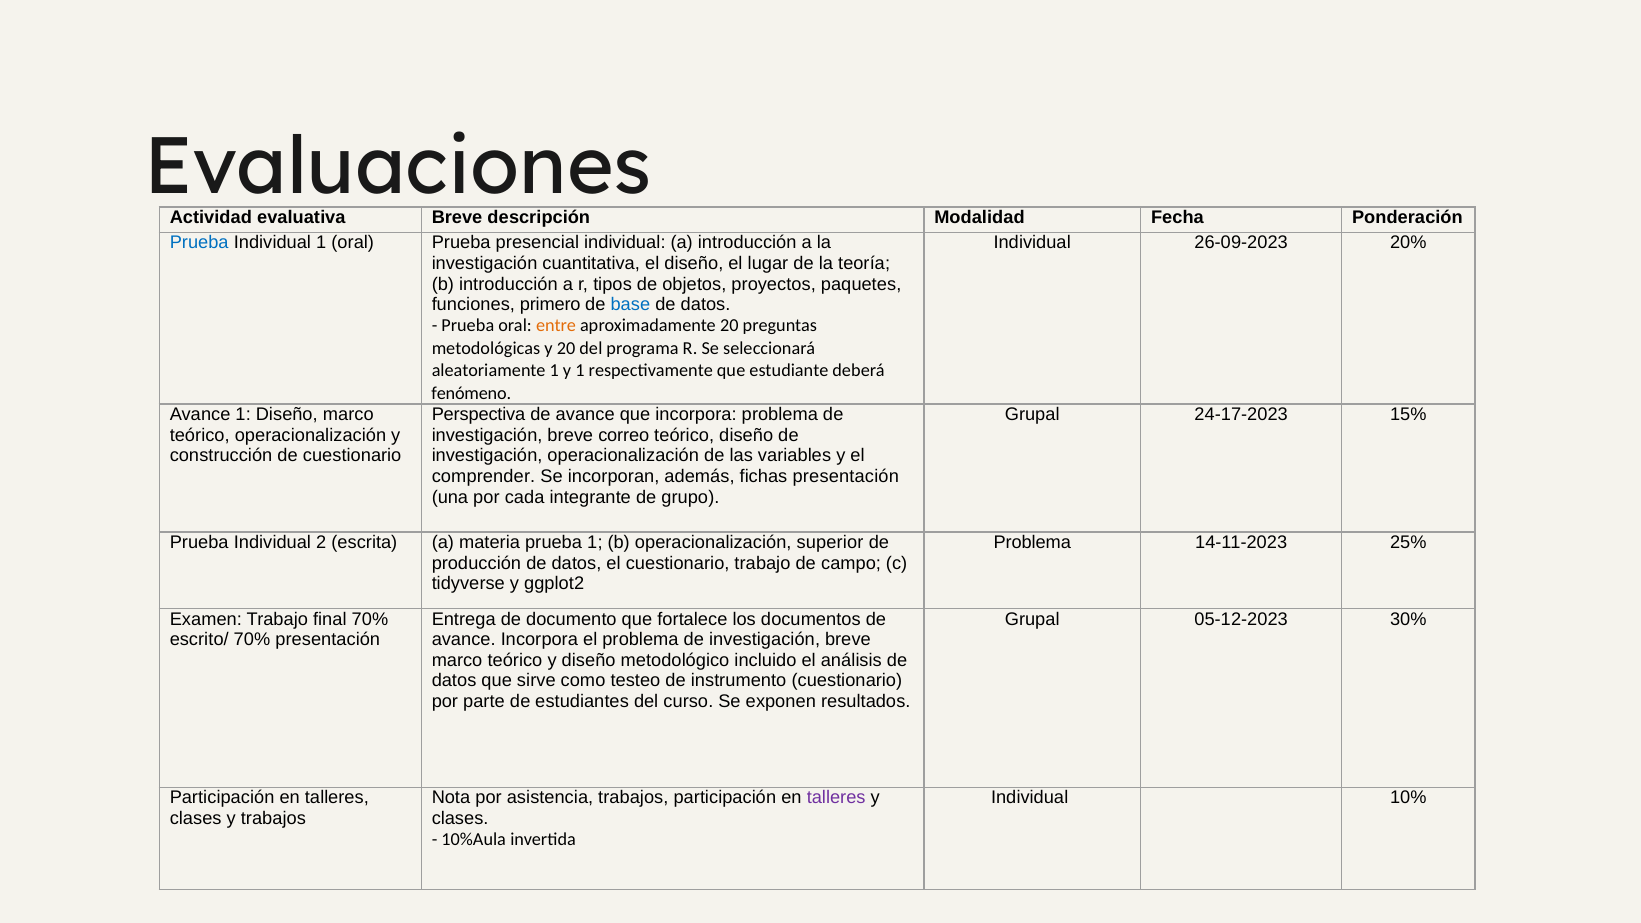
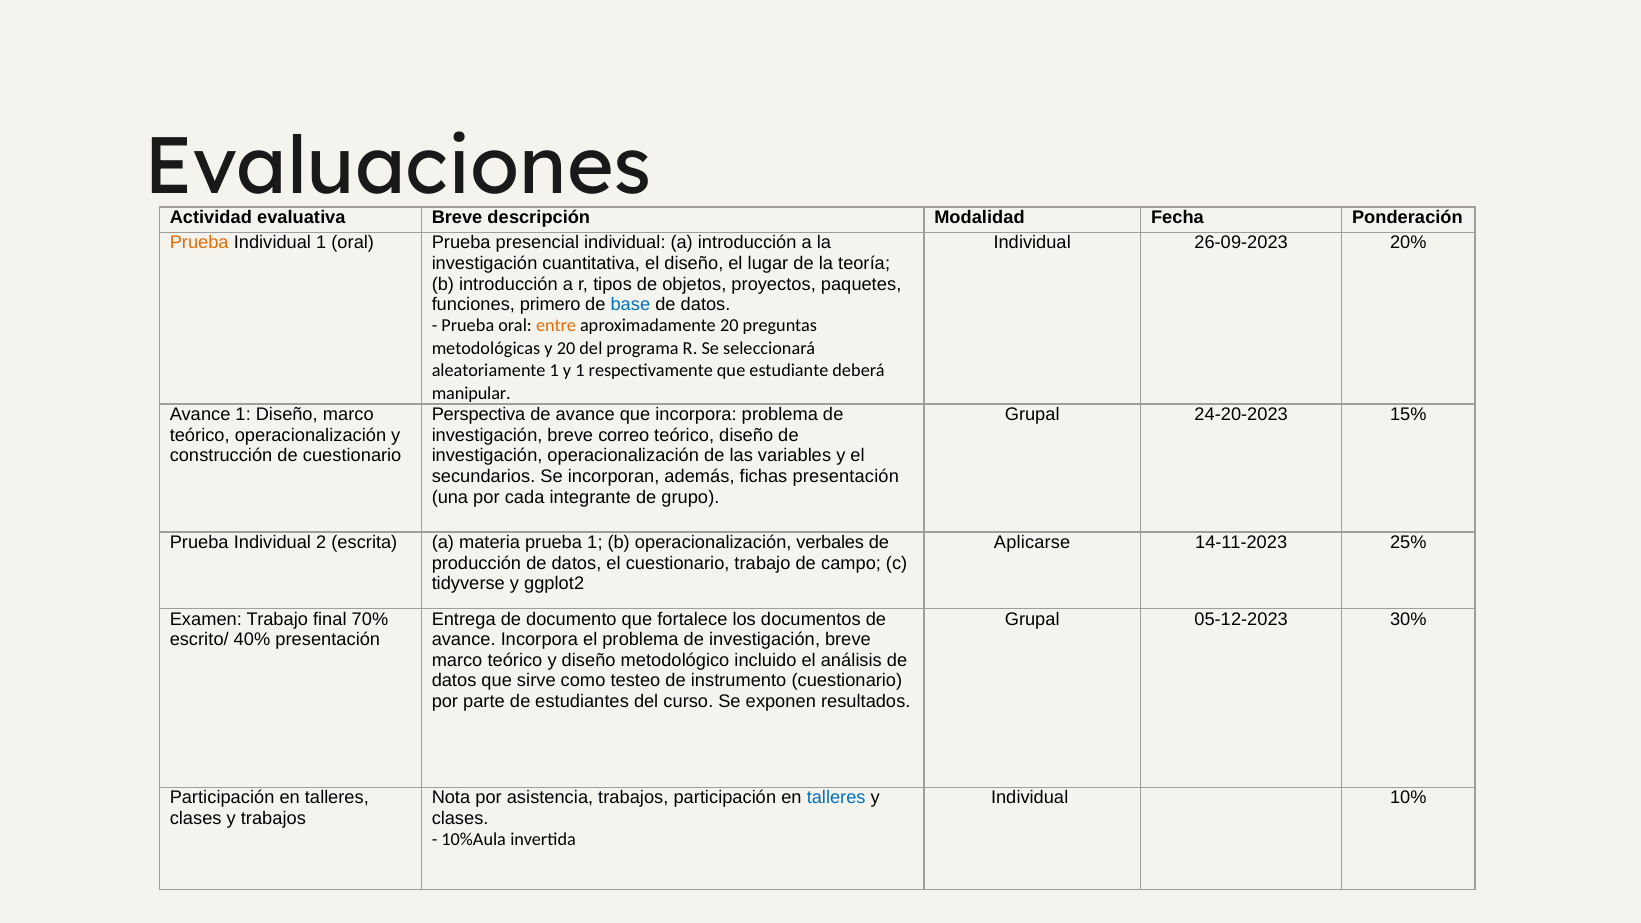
Prueba at (199, 243) colour: blue -> orange
fenómeno: fenómeno -> manipular
24-17-2023: 24-17-2023 -> 24-20-2023
comprender: comprender -> secundarios
superior: superior -> verbales
Problema at (1032, 543): Problema -> Aplicarse
escrito/ 70%: 70% -> 40%
talleres at (836, 798) colour: purple -> blue
